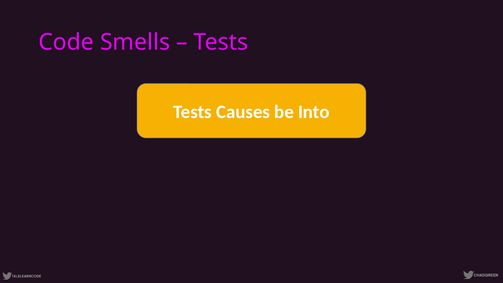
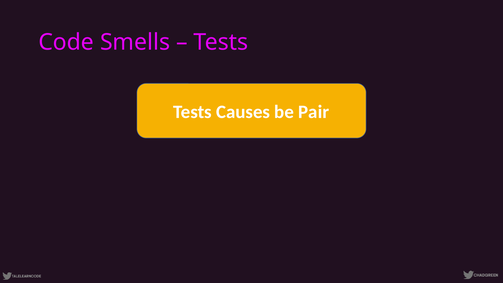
Into: Into -> Pair
